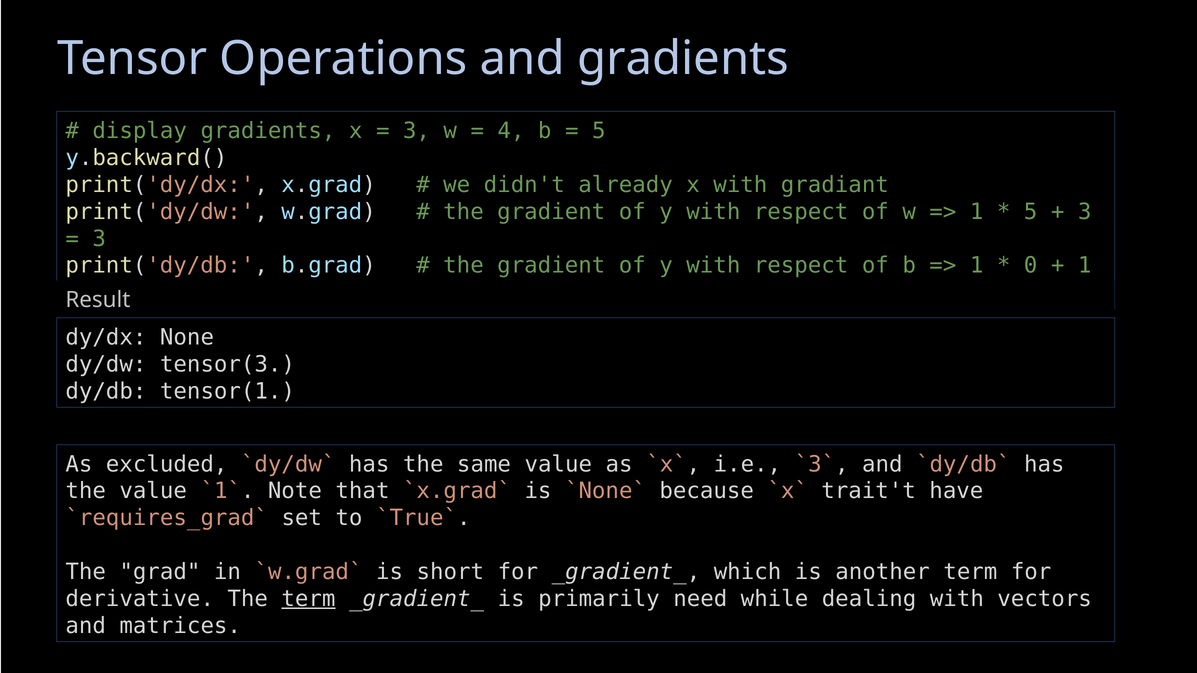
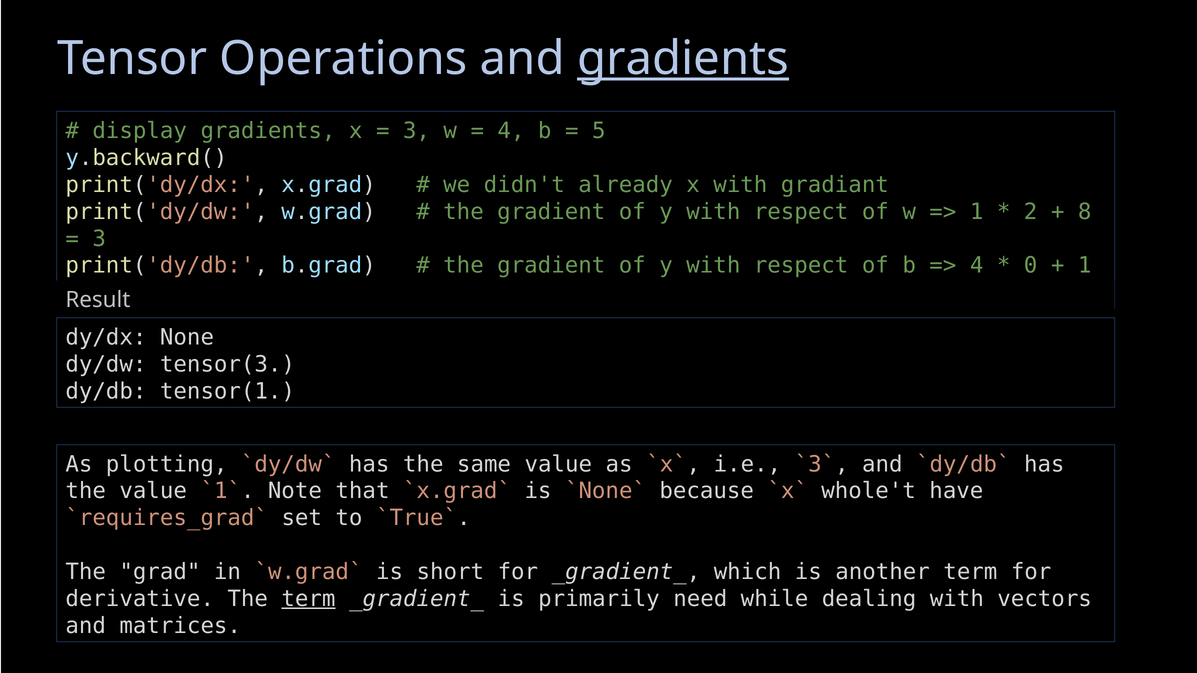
gradients at (683, 59) underline: none -> present
5 at (1031, 212): 5 -> 2
3 at (1085, 212): 3 -> 8
1 at (977, 266): 1 -> 4
excluded: excluded -> plotting
trait't: trait't -> whole't
